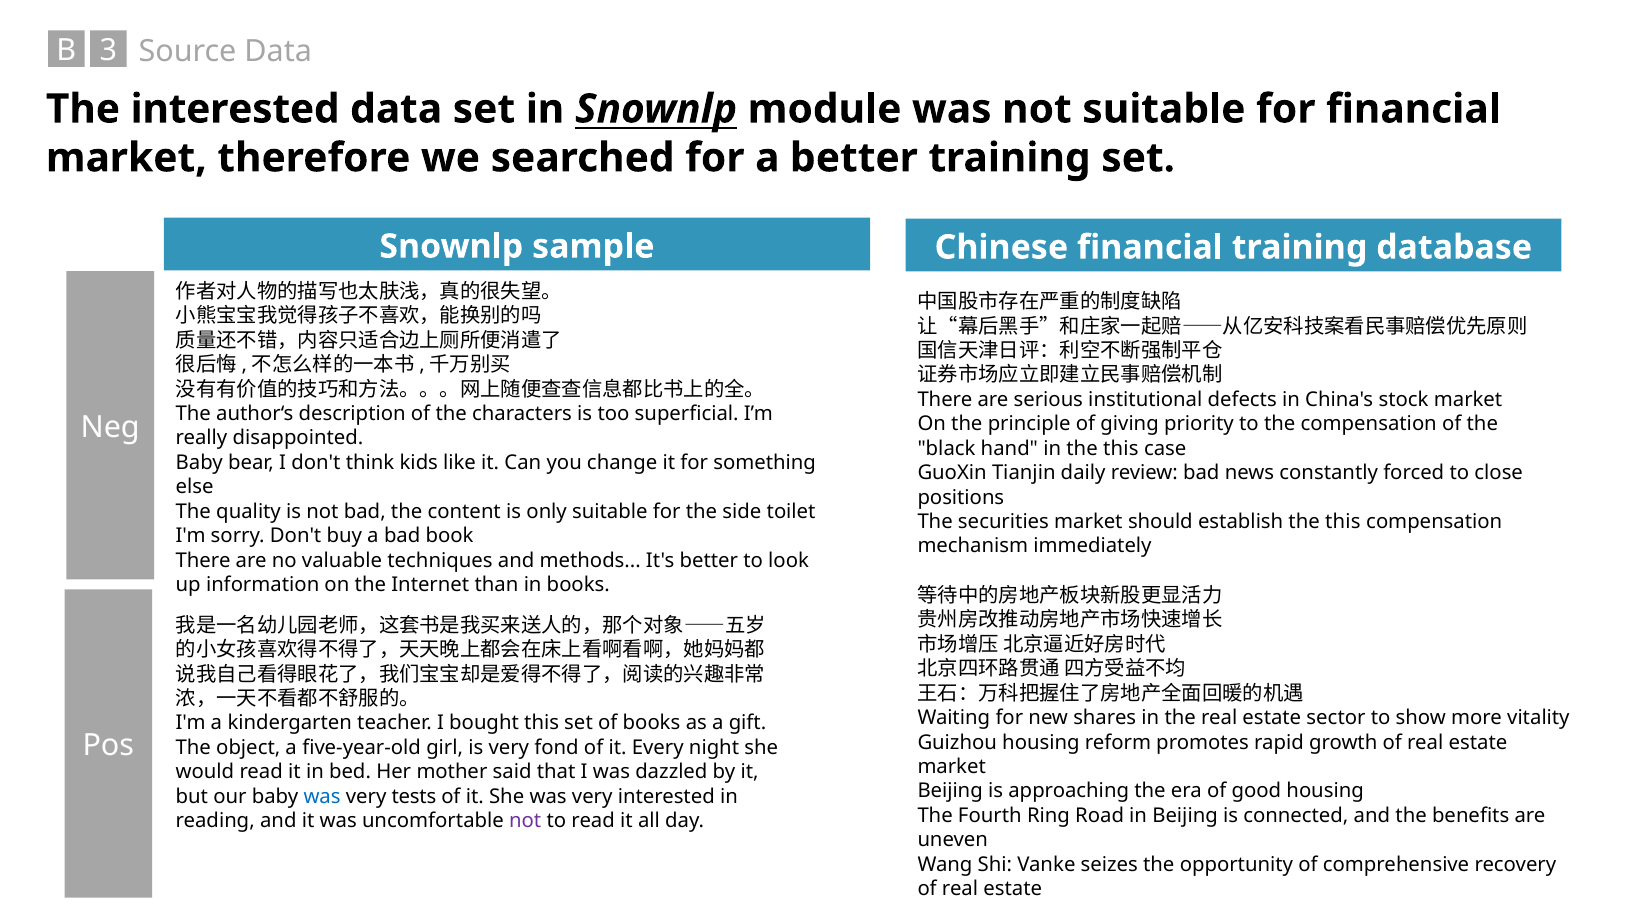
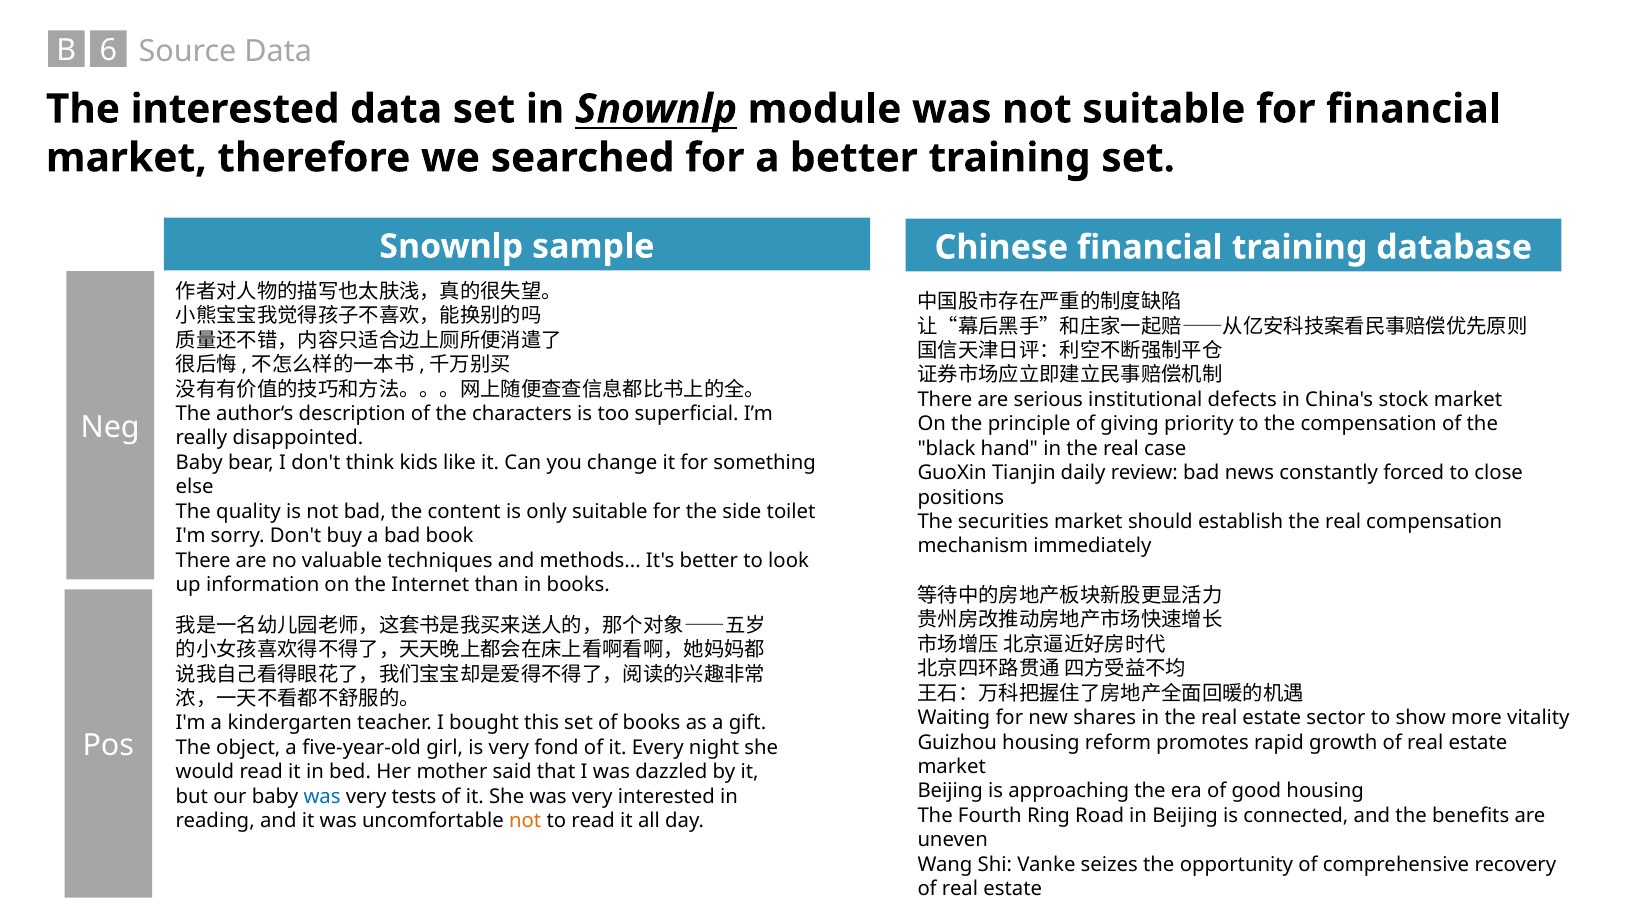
3: 3 -> 6
hand in the this: this -> real
establish the this: this -> real
not at (525, 821) colour: purple -> orange
